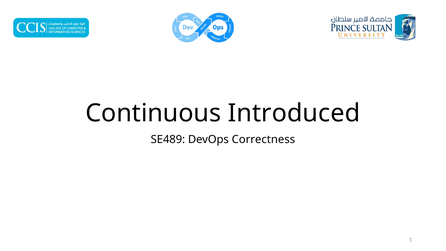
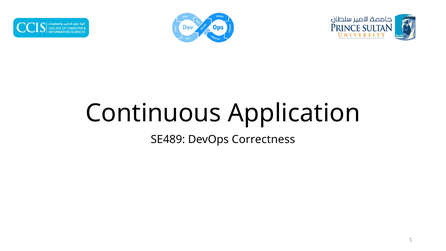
Introduced: Introduced -> Application
